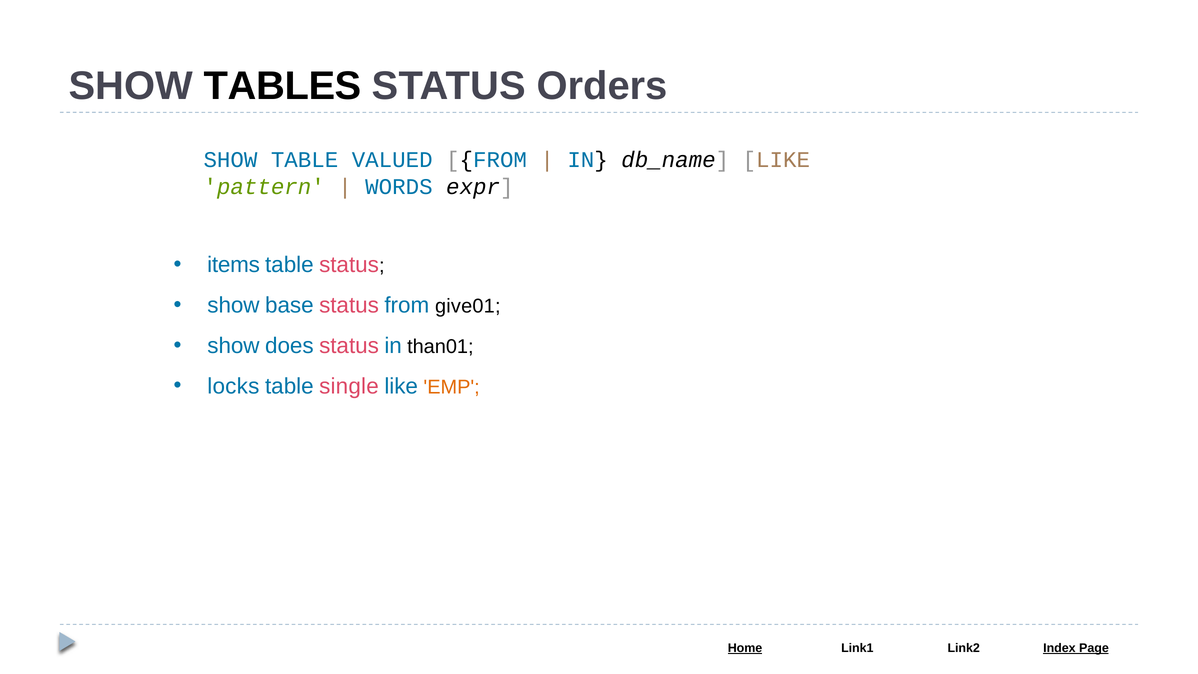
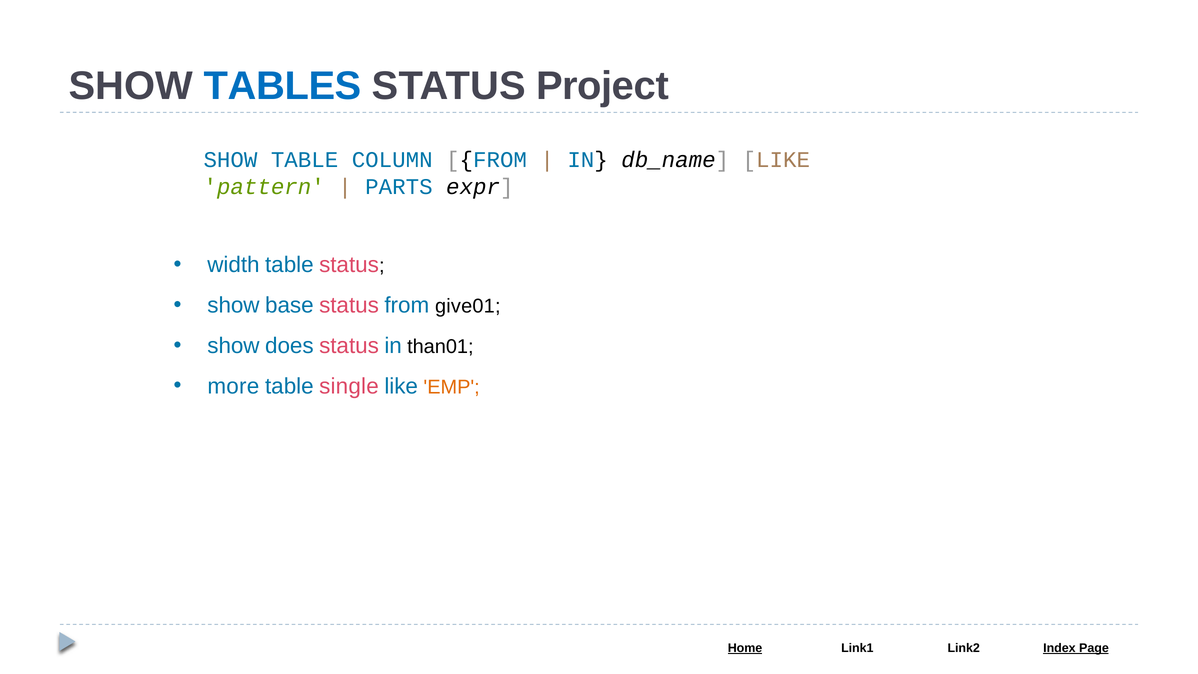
TABLES colour: black -> blue
Orders: Orders -> Project
VALUED: VALUED -> COLUMN
WORDS: WORDS -> PARTS
items: items -> width
locks: locks -> more
